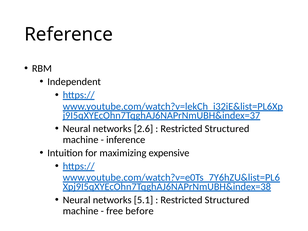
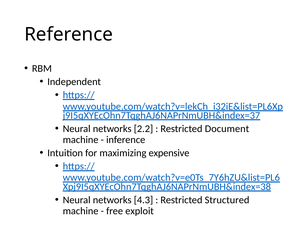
2.6: 2.6 -> 2.2
Structured at (227, 129): Structured -> Document
5.1: 5.1 -> 4.3
before: before -> exploit
